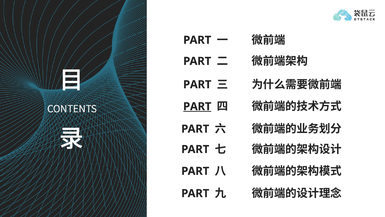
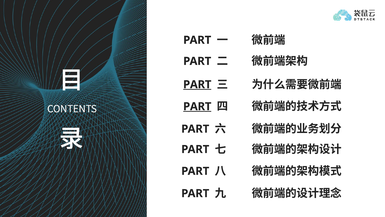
PART at (197, 84) underline: none -> present
